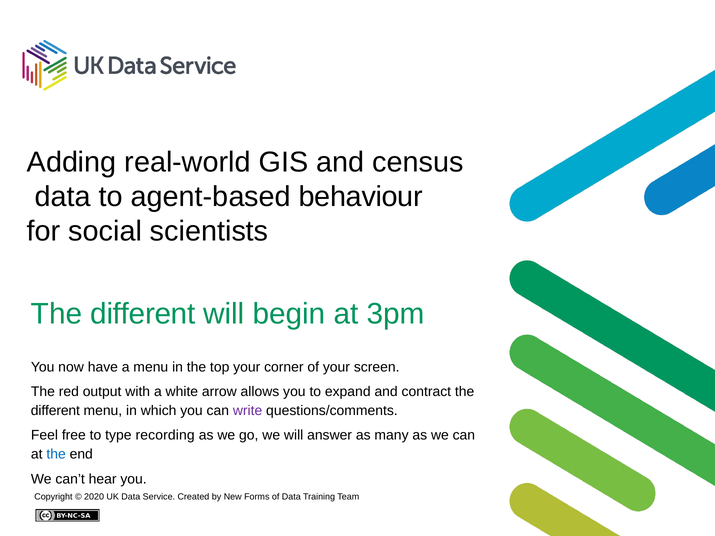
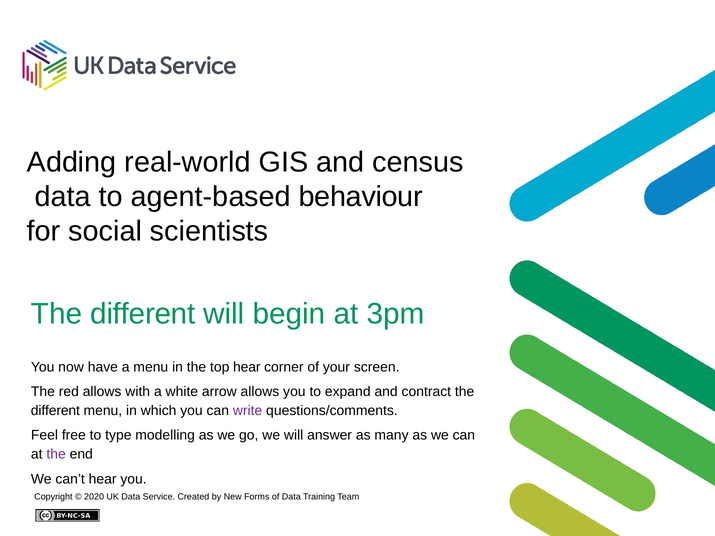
top your: your -> hear
red output: output -> allows
recording: recording -> modelling
the at (56, 454) colour: blue -> purple
